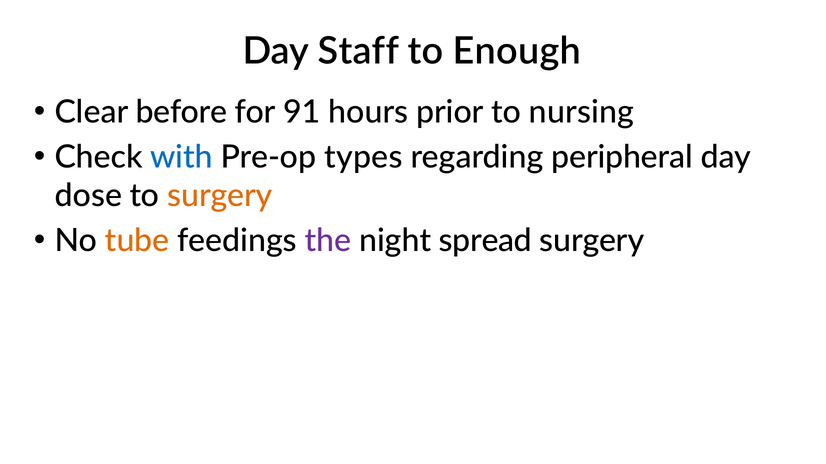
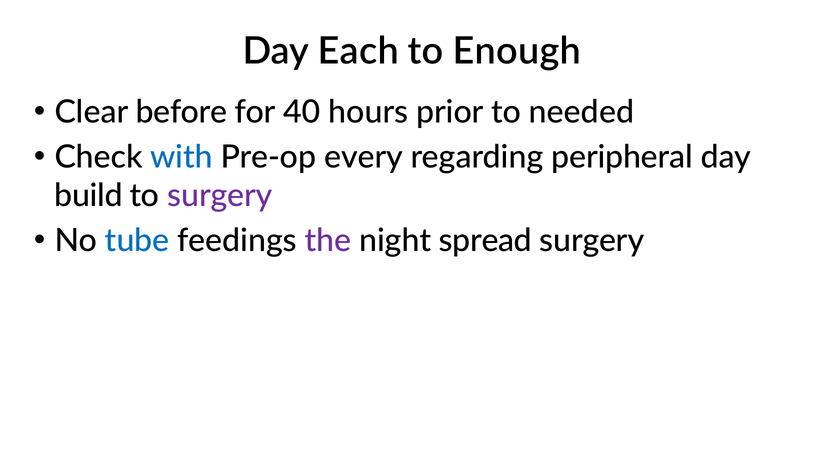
Staff: Staff -> Each
91: 91 -> 40
nursing: nursing -> needed
types: types -> every
dose: dose -> build
surgery at (220, 196) colour: orange -> purple
tube colour: orange -> blue
